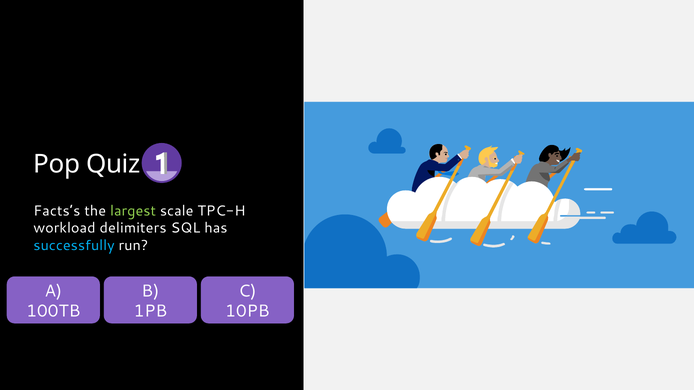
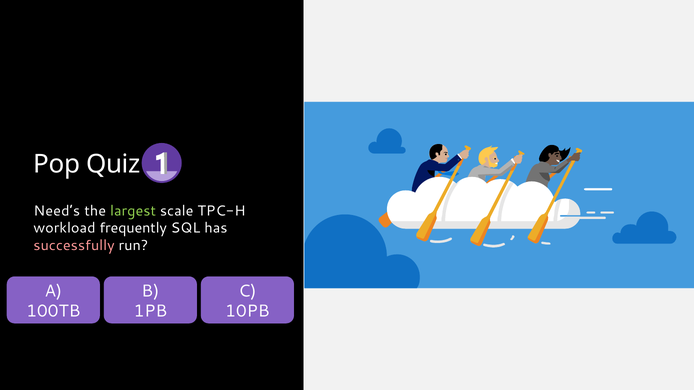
Facts’s: Facts’s -> Need’s
delimiters: delimiters -> frequently
successfully colour: light blue -> pink
